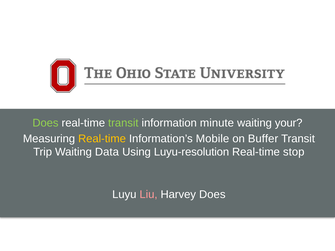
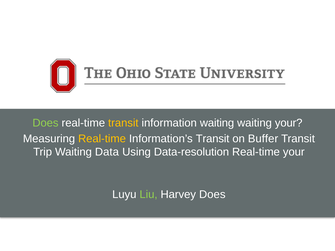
transit at (123, 123) colour: light green -> yellow
information minute: minute -> waiting
Information’s Mobile: Mobile -> Transit
Luyu-resolution: Luyu-resolution -> Data-resolution
Real-time stop: stop -> your
Liu colour: pink -> light green
